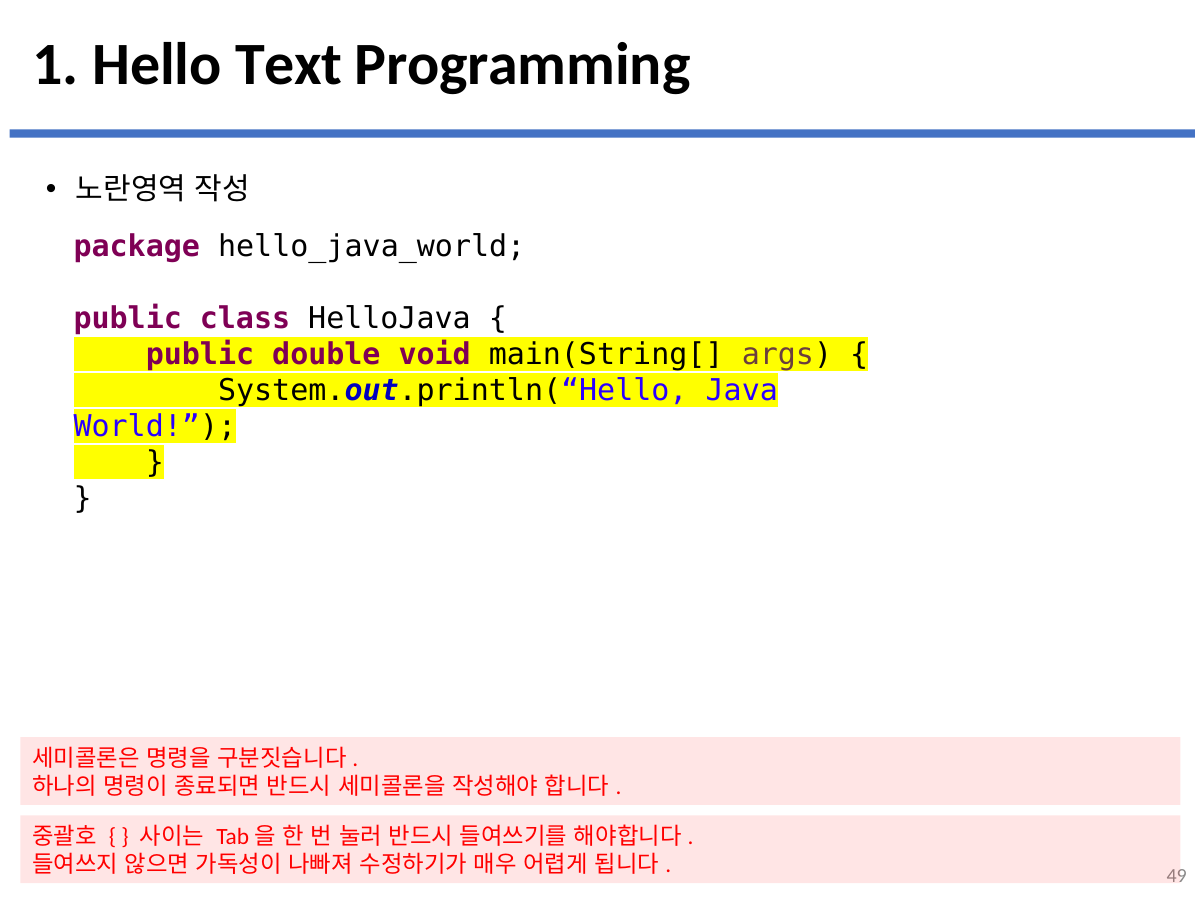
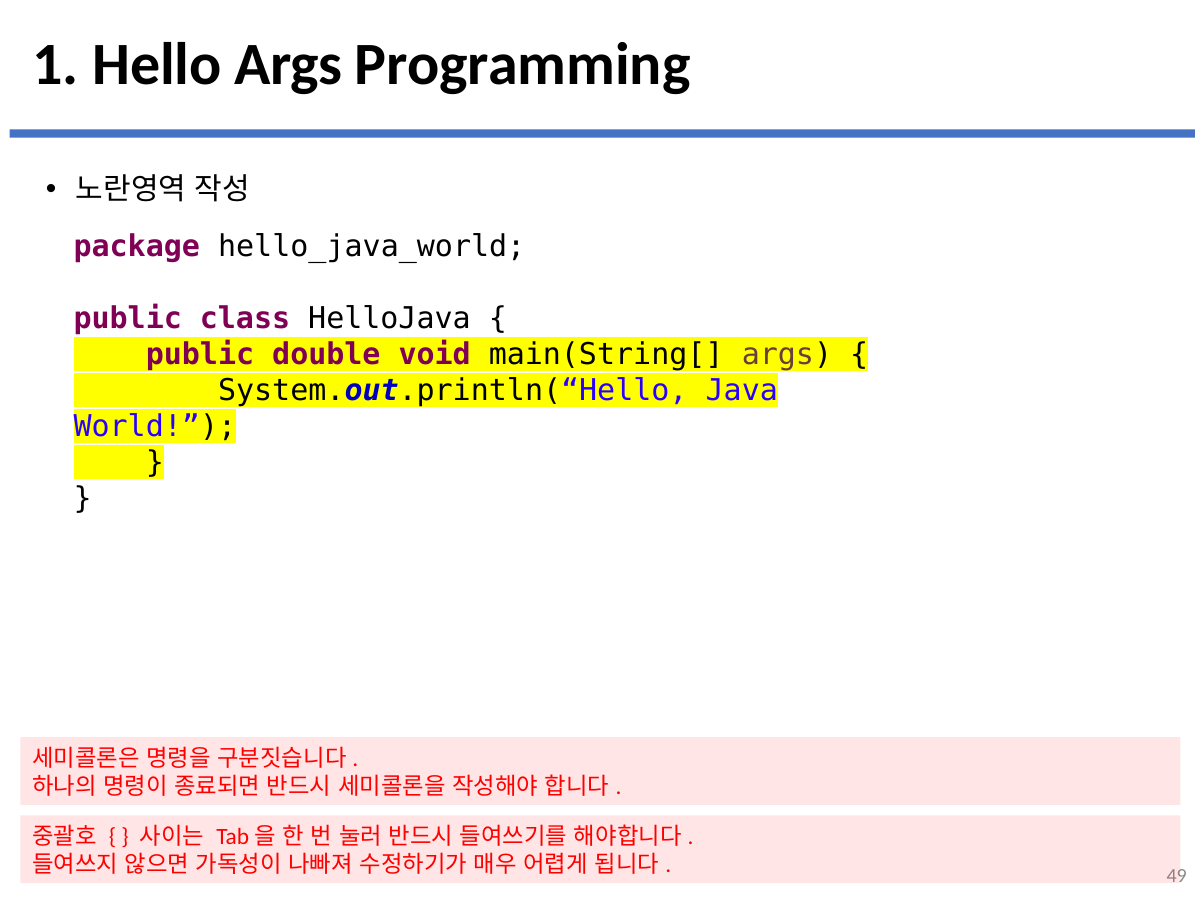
Hello Text: Text -> Args
